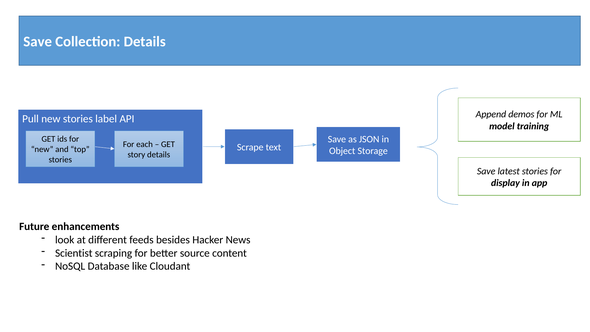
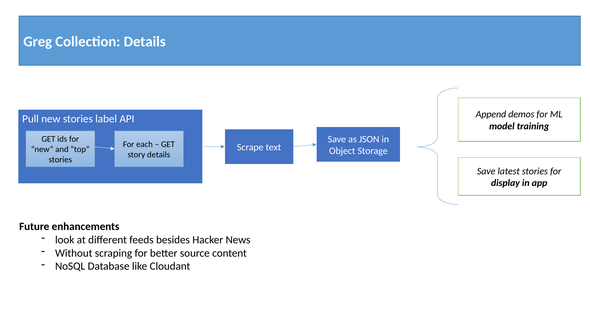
Save at (38, 42): Save -> Greg
Scientist: Scientist -> Without
